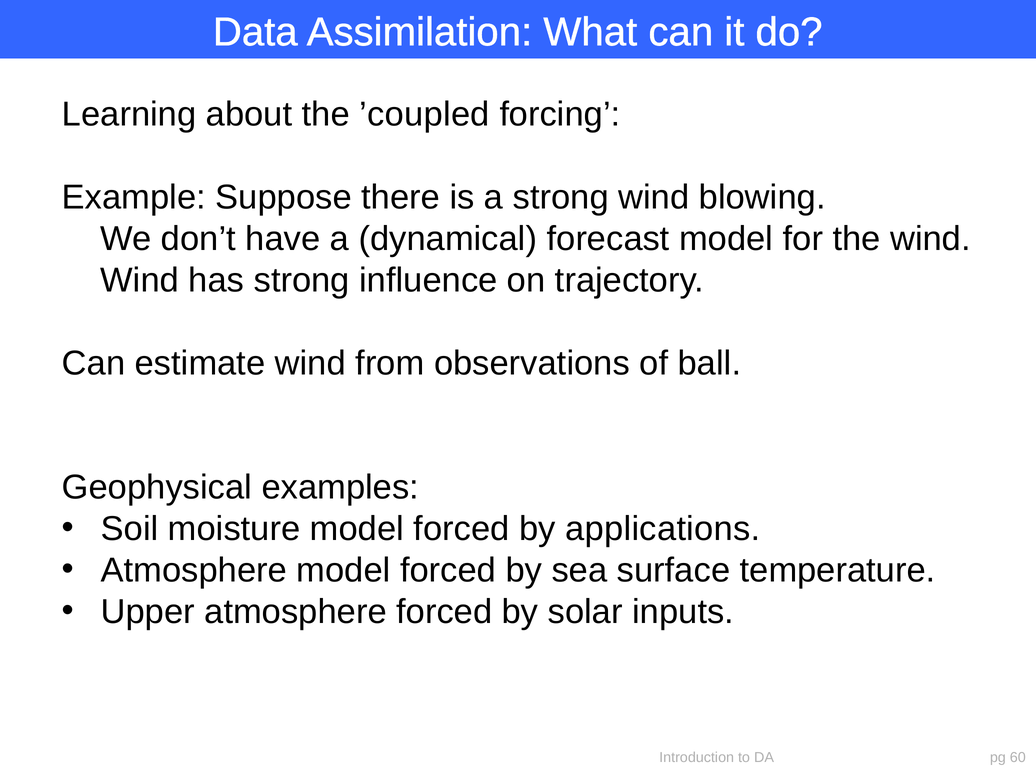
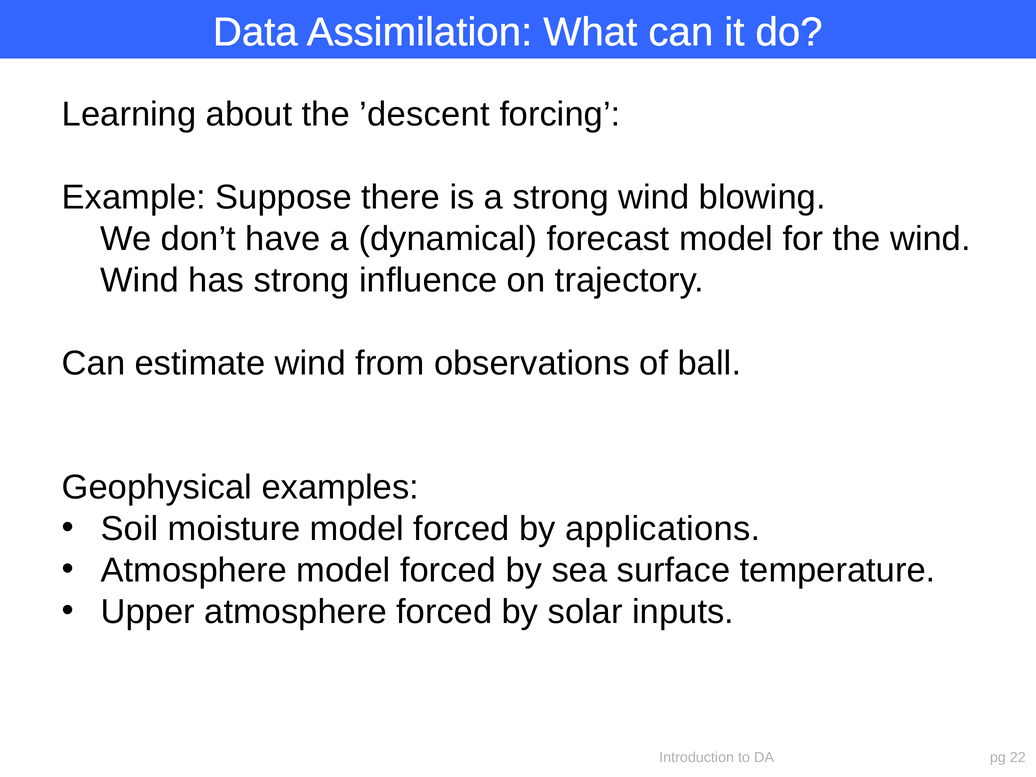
’coupled: ’coupled -> ’descent
60: 60 -> 22
